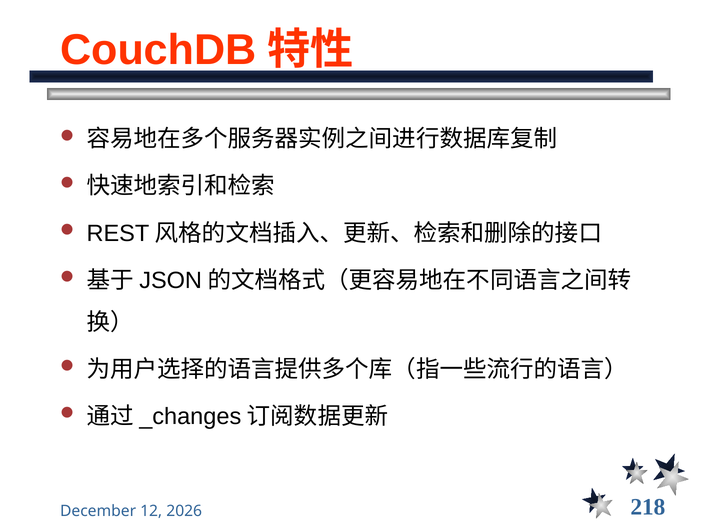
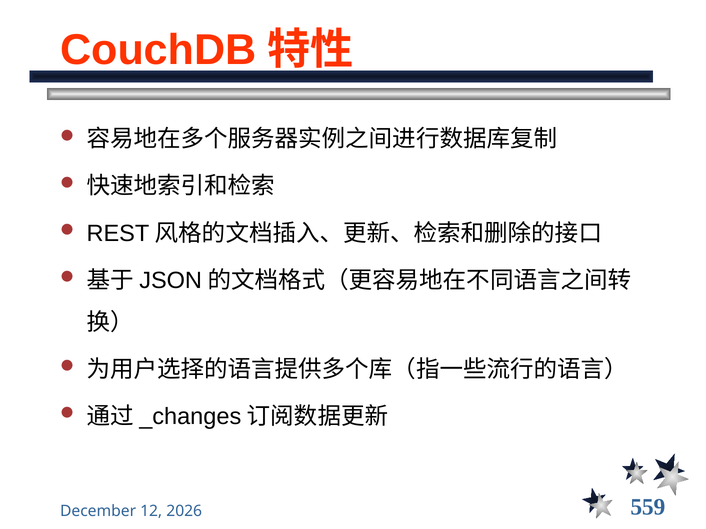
218: 218 -> 559
